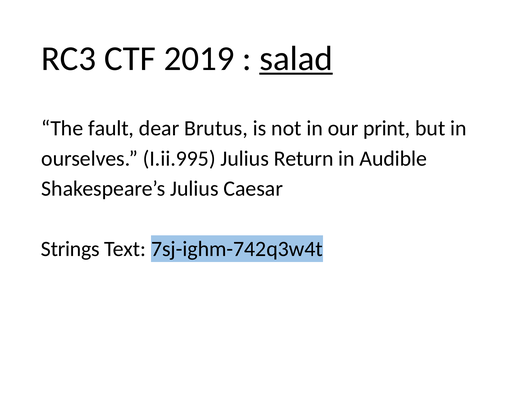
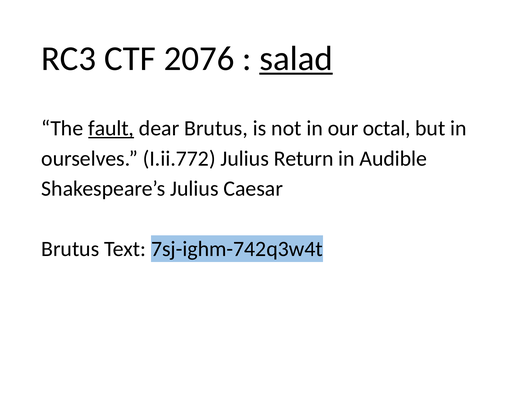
2019: 2019 -> 2076
fault underline: none -> present
print: print -> octal
I.ii.995: I.ii.995 -> I.ii.772
Strings at (70, 249): Strings -> Brutus
